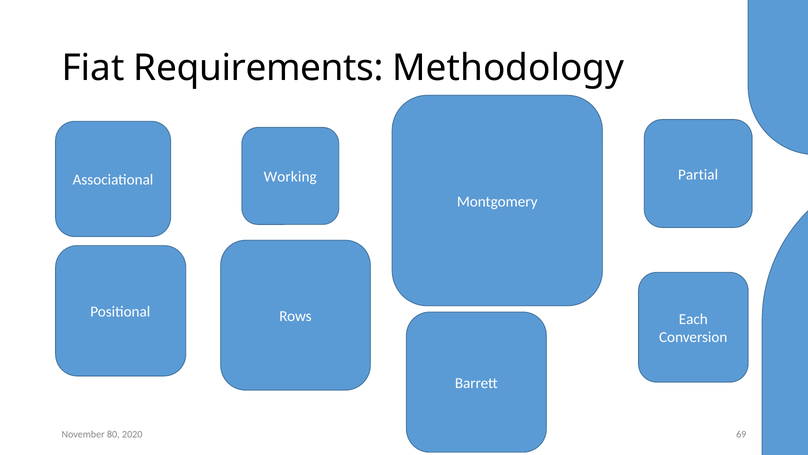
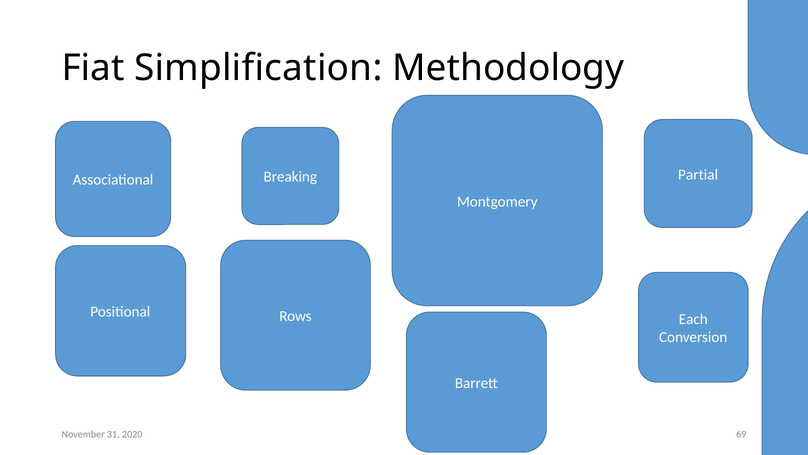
Requirements: Requirements -> Simplification
Working: Working -> Breaking
80: 80 -> 31
